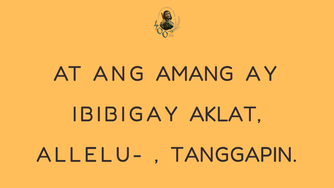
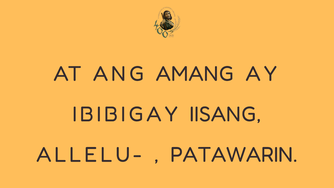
AKLAT: AKLAT -> IISANG
TANGGAPIN: TANGGAPIN -> PATAWARIN
